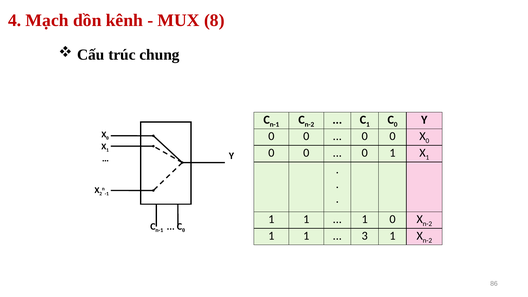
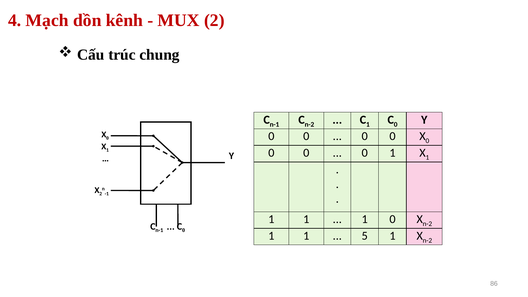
MUX 8: 8 -> 2
3: 3 -> 5
